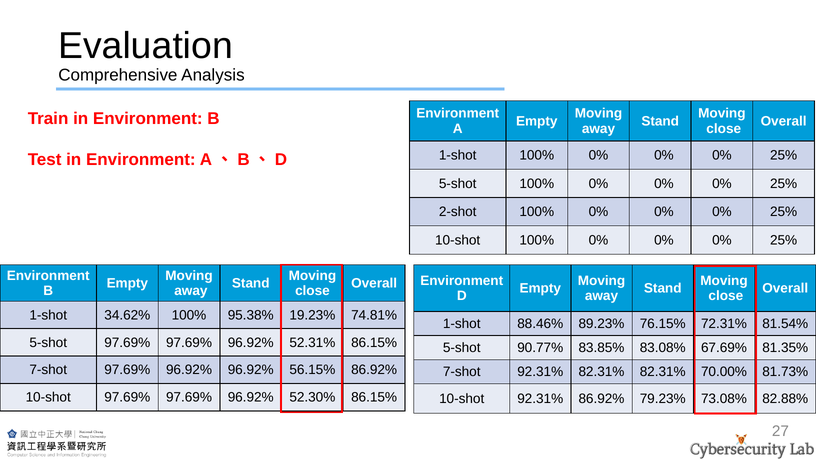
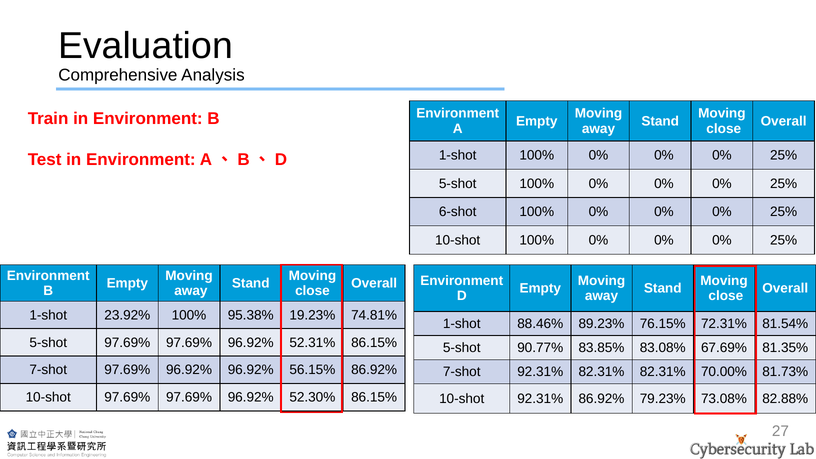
2-shot: 2-shot -> 6-shot
34.62%: 34.62% -> 23.92%
